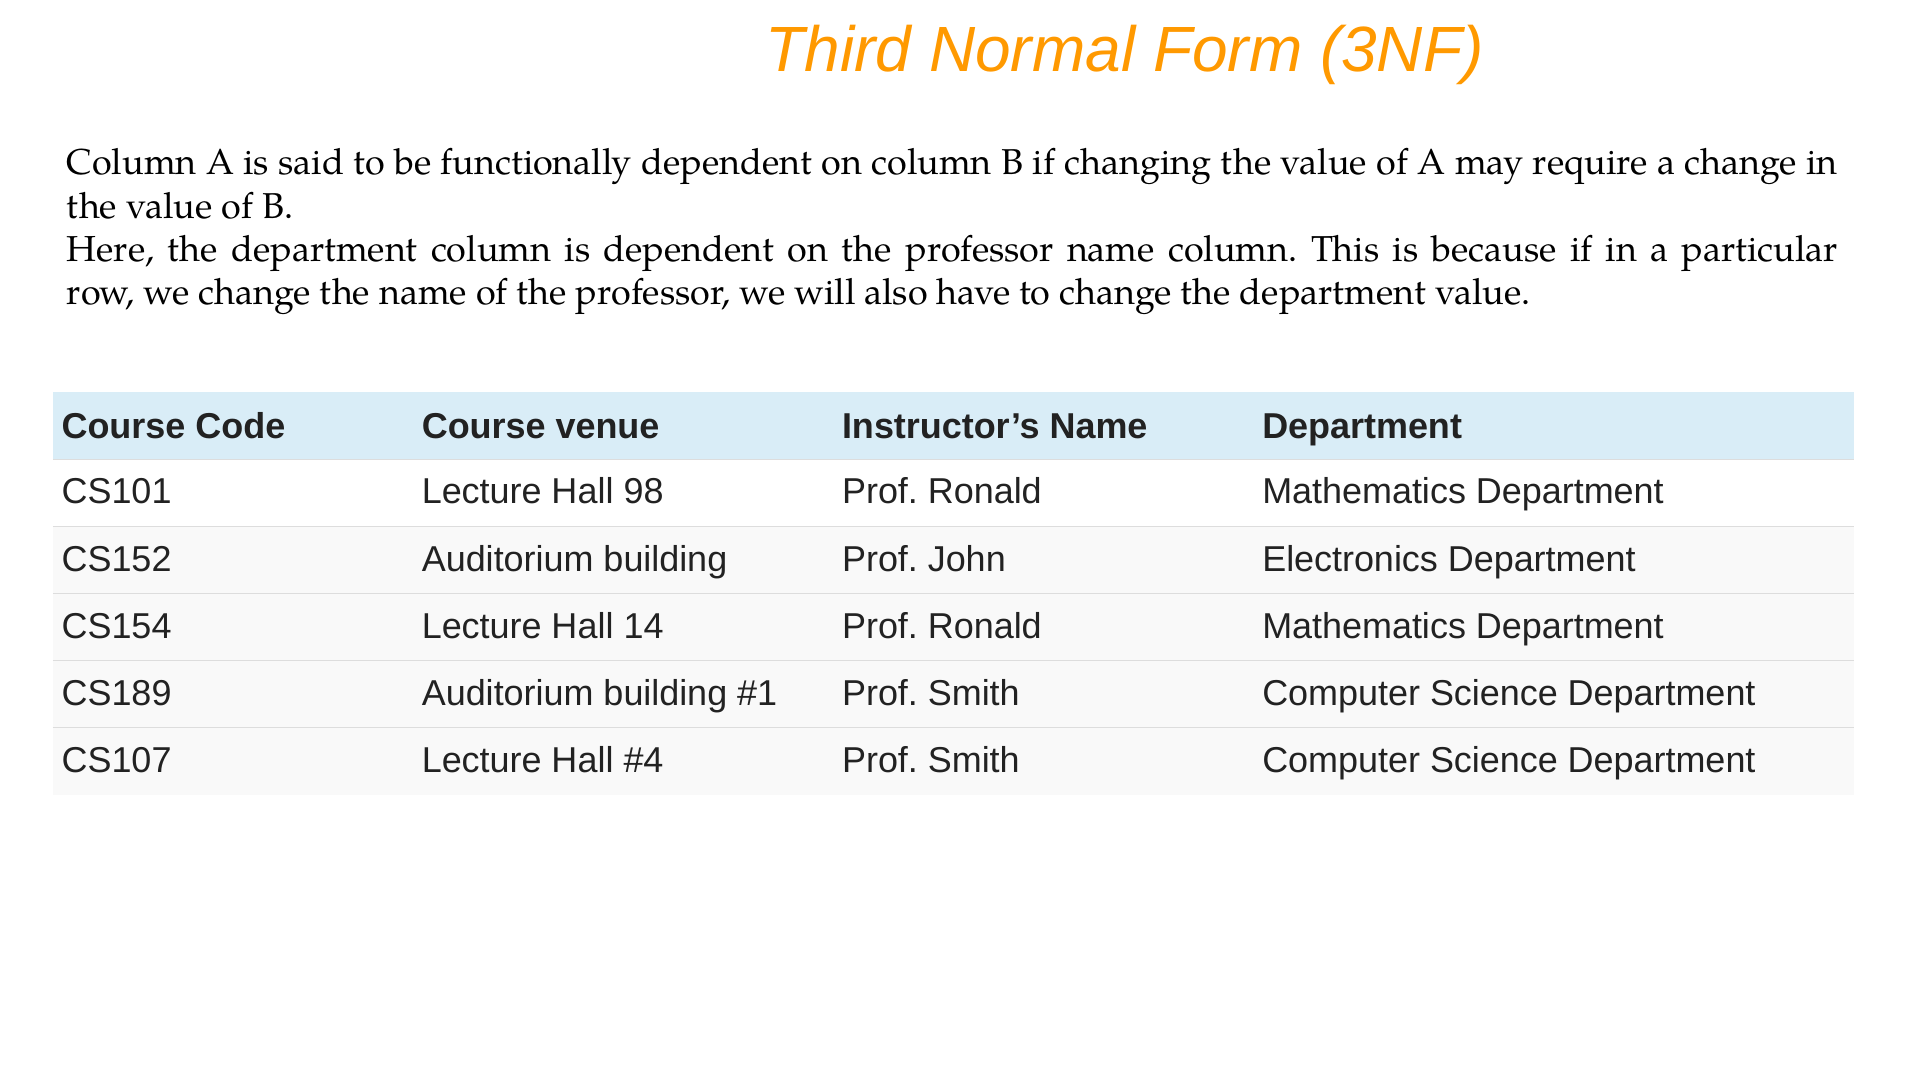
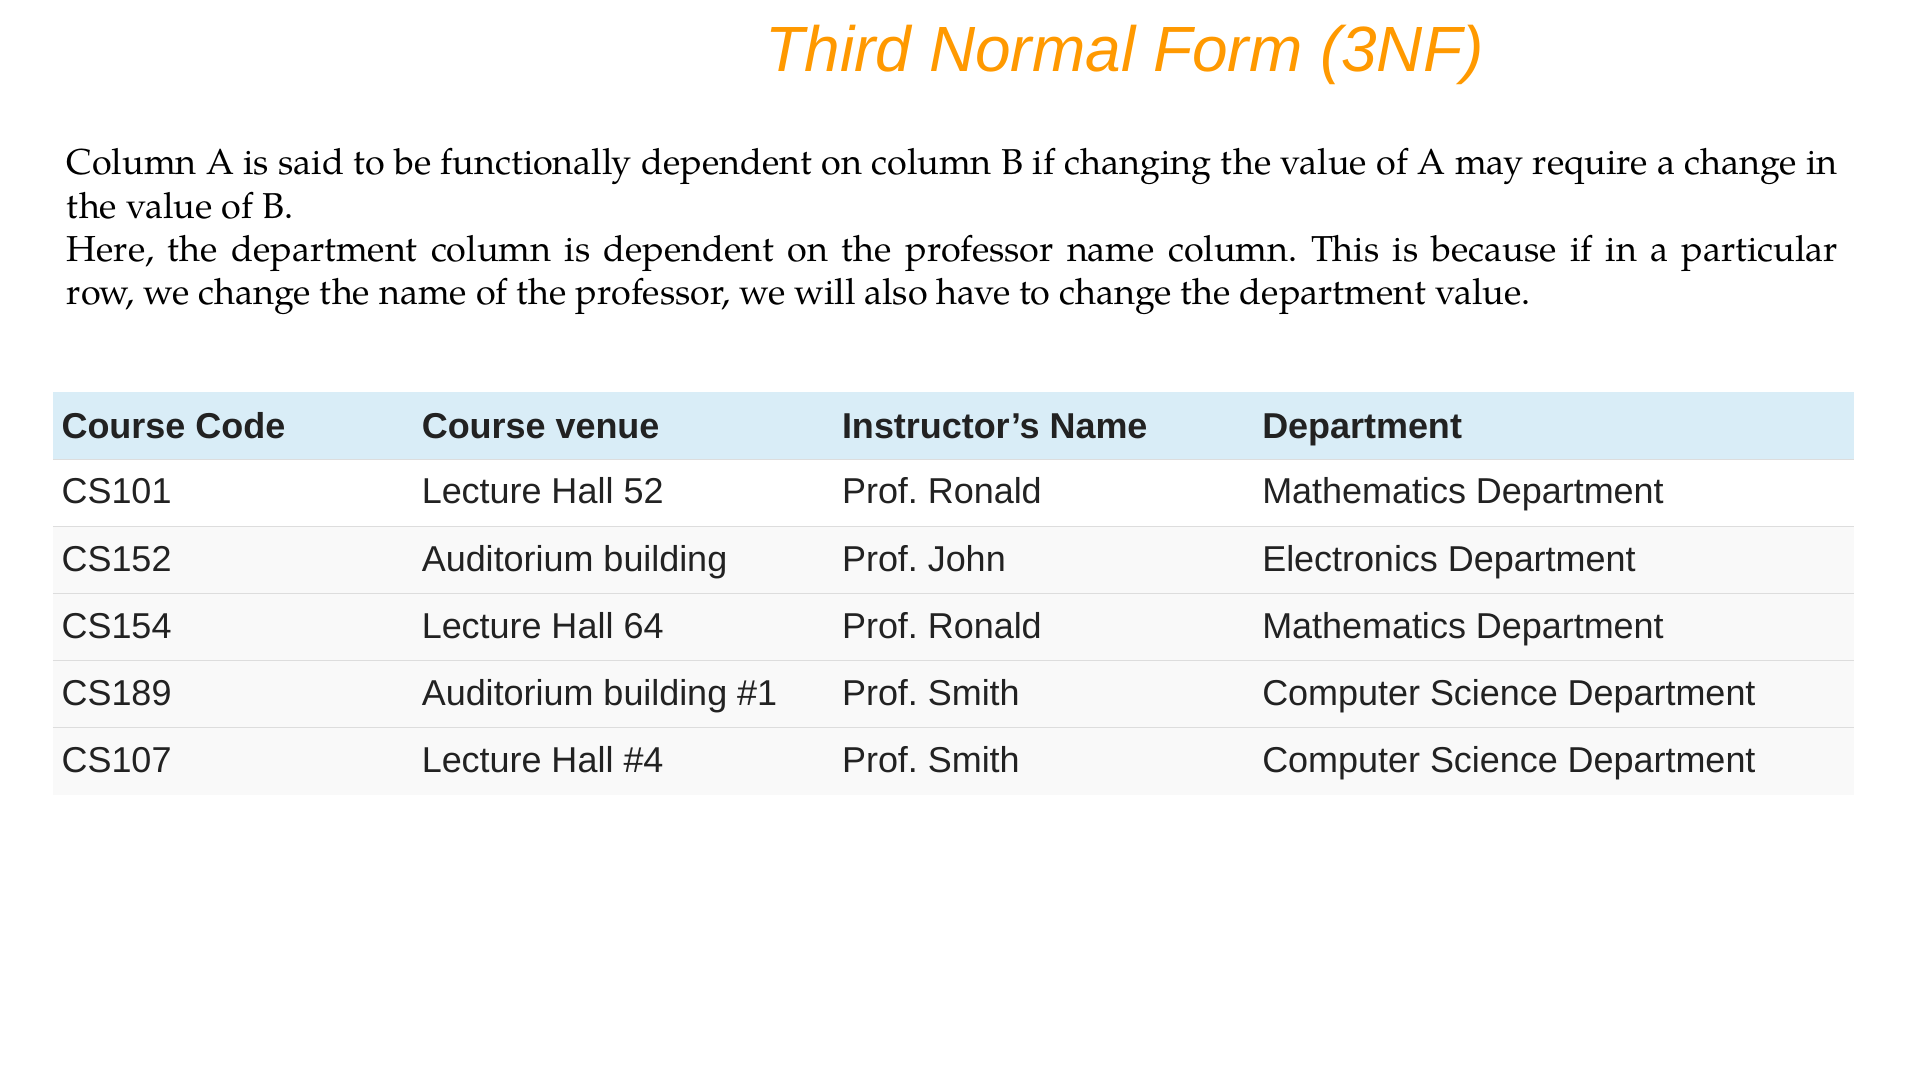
98: 98 -> 52
14: 14 -> 64
